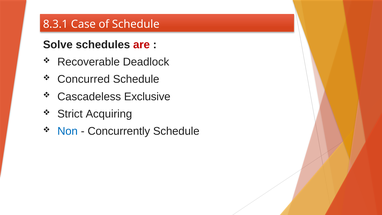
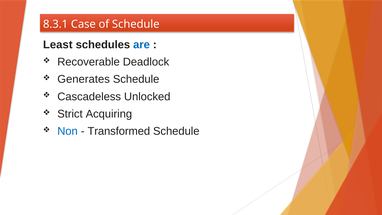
Solve: Solve -> Least
are colour: red -> blue
Concurred: Concurred -> Generates
Exclusive: Exclusive -> Unlocked
Concurrently: Concurrently -> Transformed
